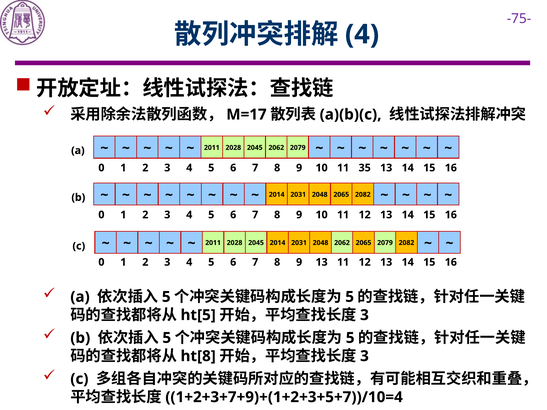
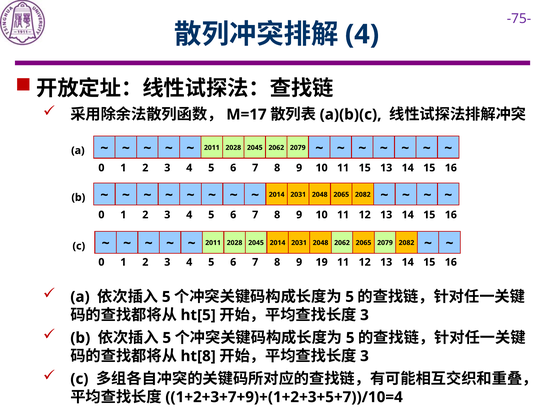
11 35: 35 -> 15
9 13: 13 -> 19
